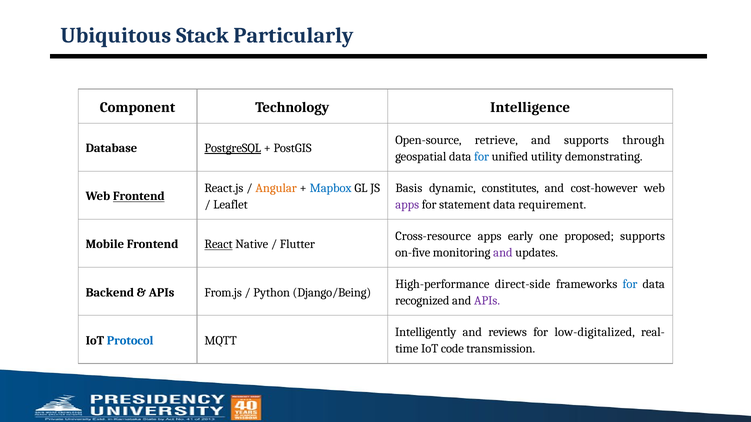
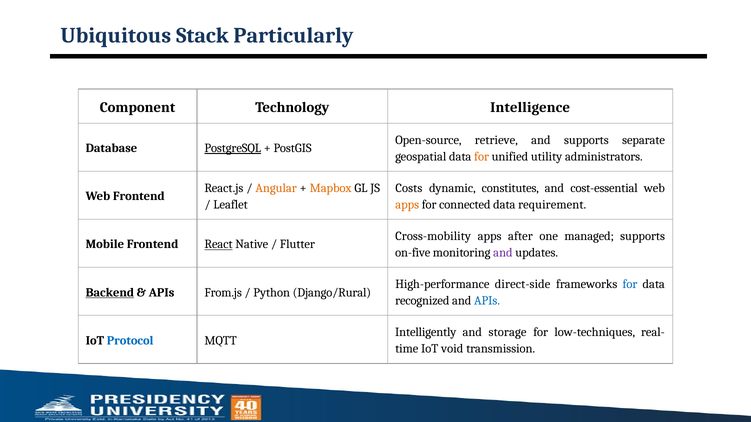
through: through -> separate
for at (482, 157) colour: blue -> orange
demonstrating: demonstrating -> administrators
Mapbox colour: blue -> orange
Basis: Basis -> Costs
cost-however: cost-however -> cost-essential
Frontend at (139, 196) underline: present -> none
apps at (407, 205) colour: purple -> orange
statement: statement -> connected
Cross-resource: Cross-resource -> Cross-mobility
early: early -> after
proposed: proposed -> managed
Backend underline: none -> present
Django/Being: Django/Being -> Django/Rural
APIs at (487, 301) colour: purple -> blue
reviews: reviews -> storage
low-digitalized: low-digitalized -> low-techniques
code: code -> void
